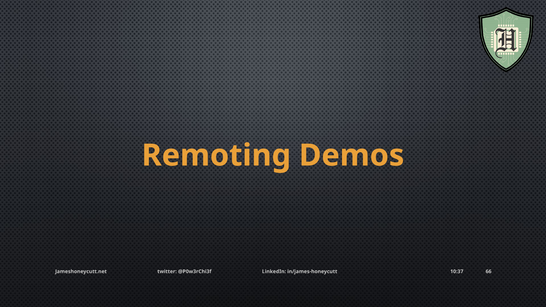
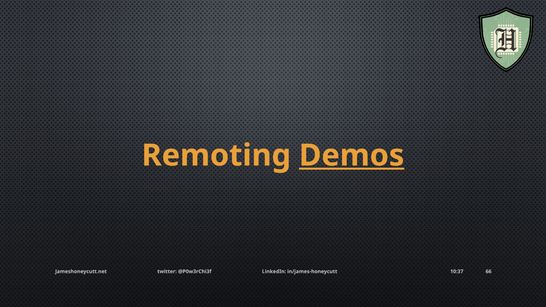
Demos underline: none -> present
